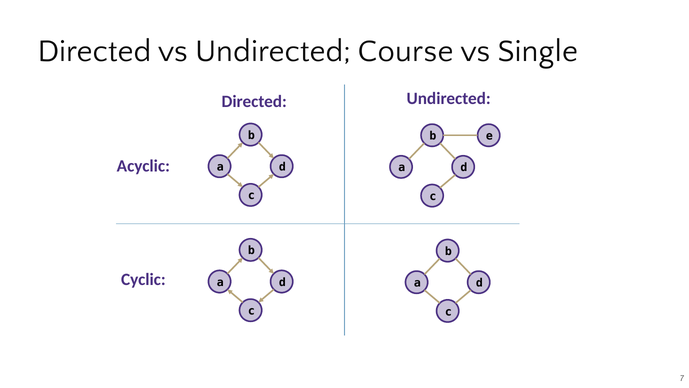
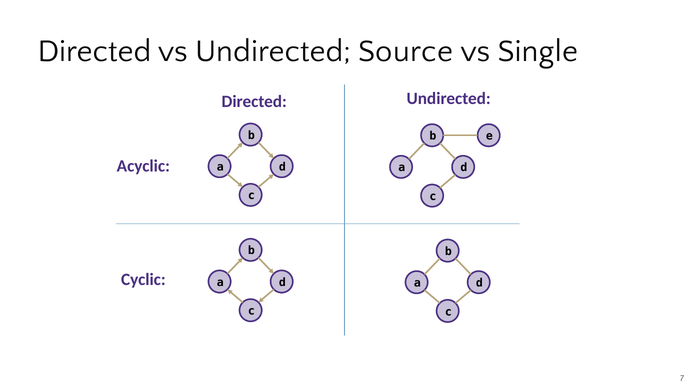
Course: Course -> Source
